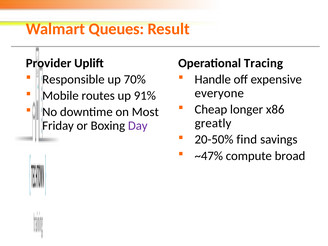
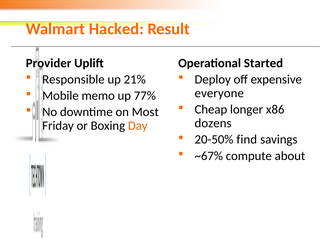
Queues: Queues -> Hacked
Tracing: Tracing -> Started
Handle: Handle -> Deploy
70%: 70% -> 21%
routes: routes -> memo
91%: 91% -> 77%
greatly: greatly -> dozens
Day colour: purple -> orange
~47%: ~47% -> ~67%
broad: broad -> about
